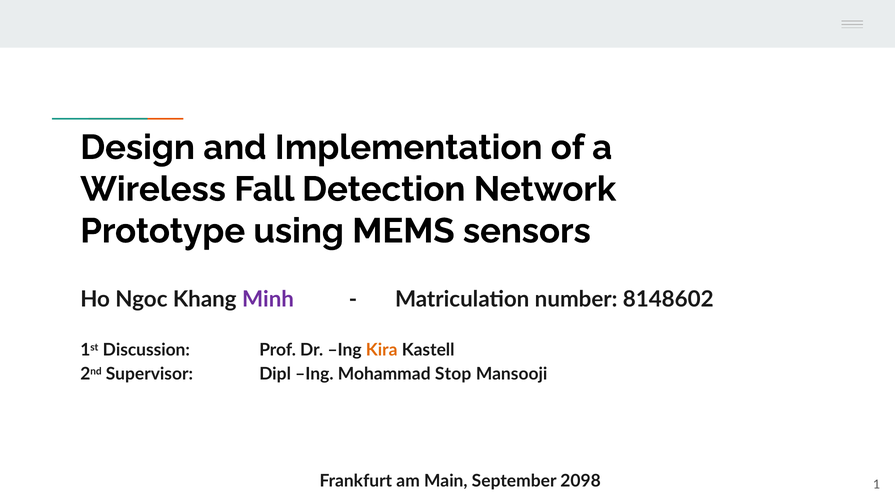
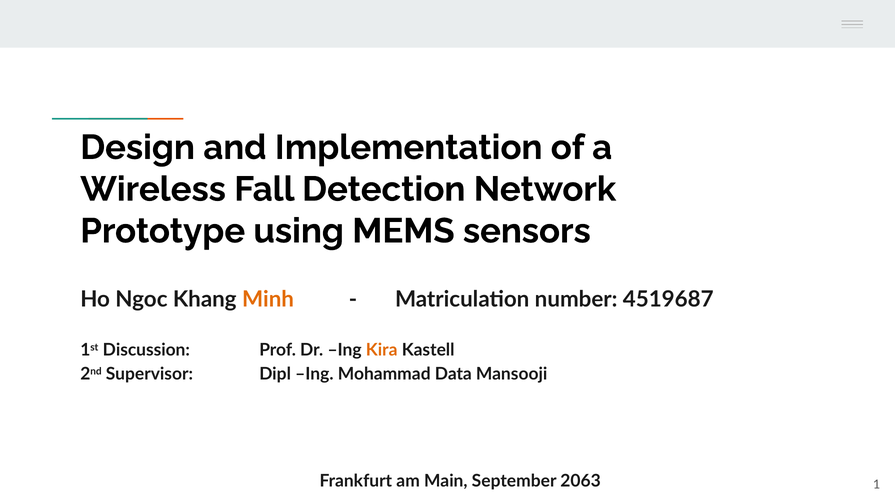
Minh colour: purple -> orange
8148602: 8148602 -> 4519687
Stop: Stop -> Data
2098: 2098 -> 2063
